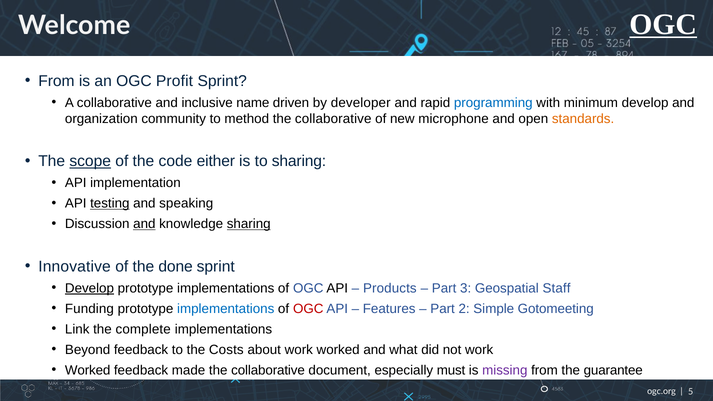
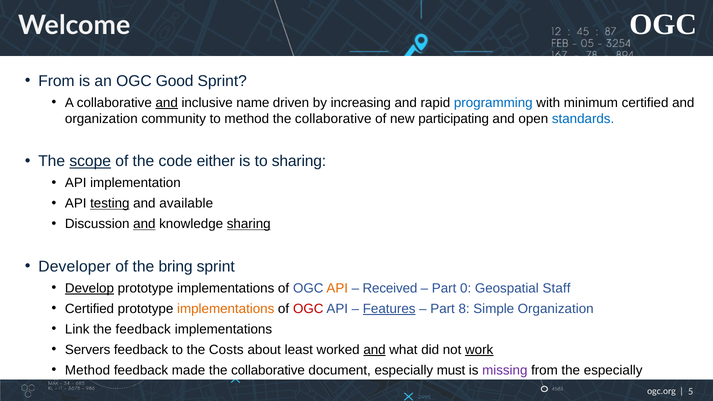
OGC at (663, 24) underline: present -> none
Profit: Profit -> Good
and at (167, 103) underline: none -> present
developer: developer -> increasing
minimum develop: develop -> certified
microphone: microphone -> participating
standards colour: orange -> blue
speaking: speaking -> available
Innovative: Innovative -> Developer
done: done -> bring
API at (337, 288) colour: black -> orange
Products: Products -> Received
3: 3 -> 0
Funding at (89, 309): Funding -> Certified
implementations at (226, 309) colour: blue -> orange
Features underline: none -> present
2: 2 -> 8
Simple Gotomeeting: Gotomeeting -> Organization
the complete: complete -> feedback
Beyond: Beyond -> Servers
about work: work -> least
and at (375, 350) underline: none -> present
work at (479, 350) underline: none -> present
Worked at (88, 370): Worked -> Method
the guarantee: guarantee -> especially
